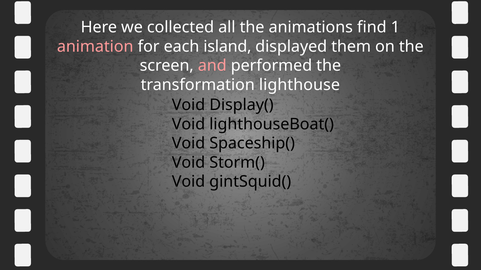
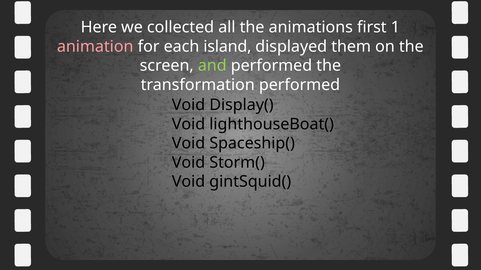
find: find -> first
and colour: pink -> light green
transformation lighthouse: lighthouse -> performed
